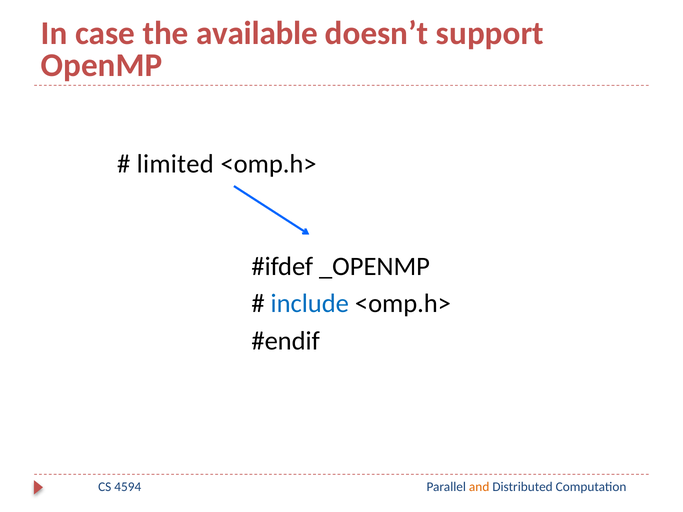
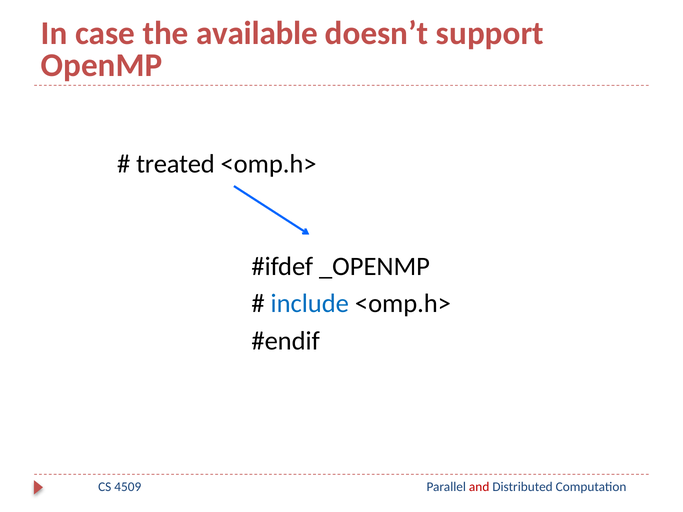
limited: limited -> treated
4594: 4594 -> 4509
and colour: orange -> red
